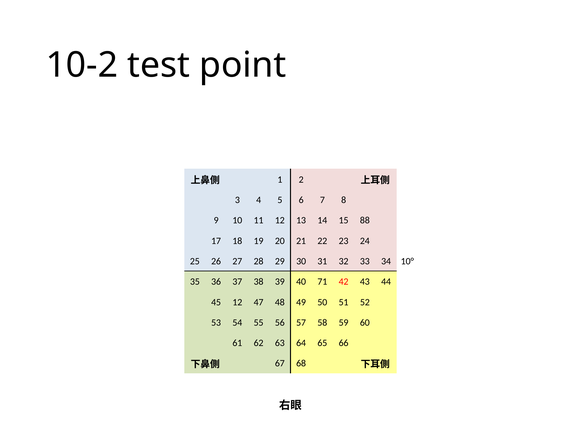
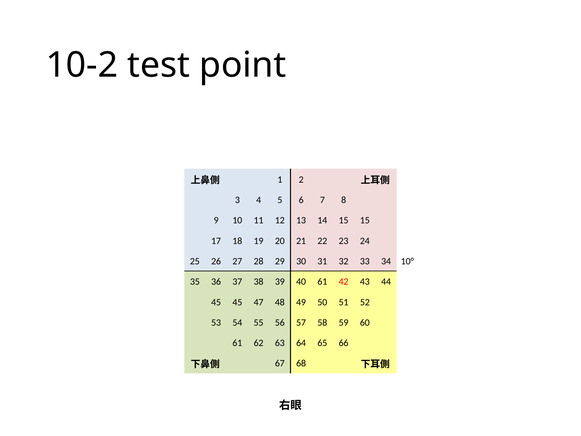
15 88: 88 -> 15
40 71: 71 -> 61
45 12: 12 -> 45
